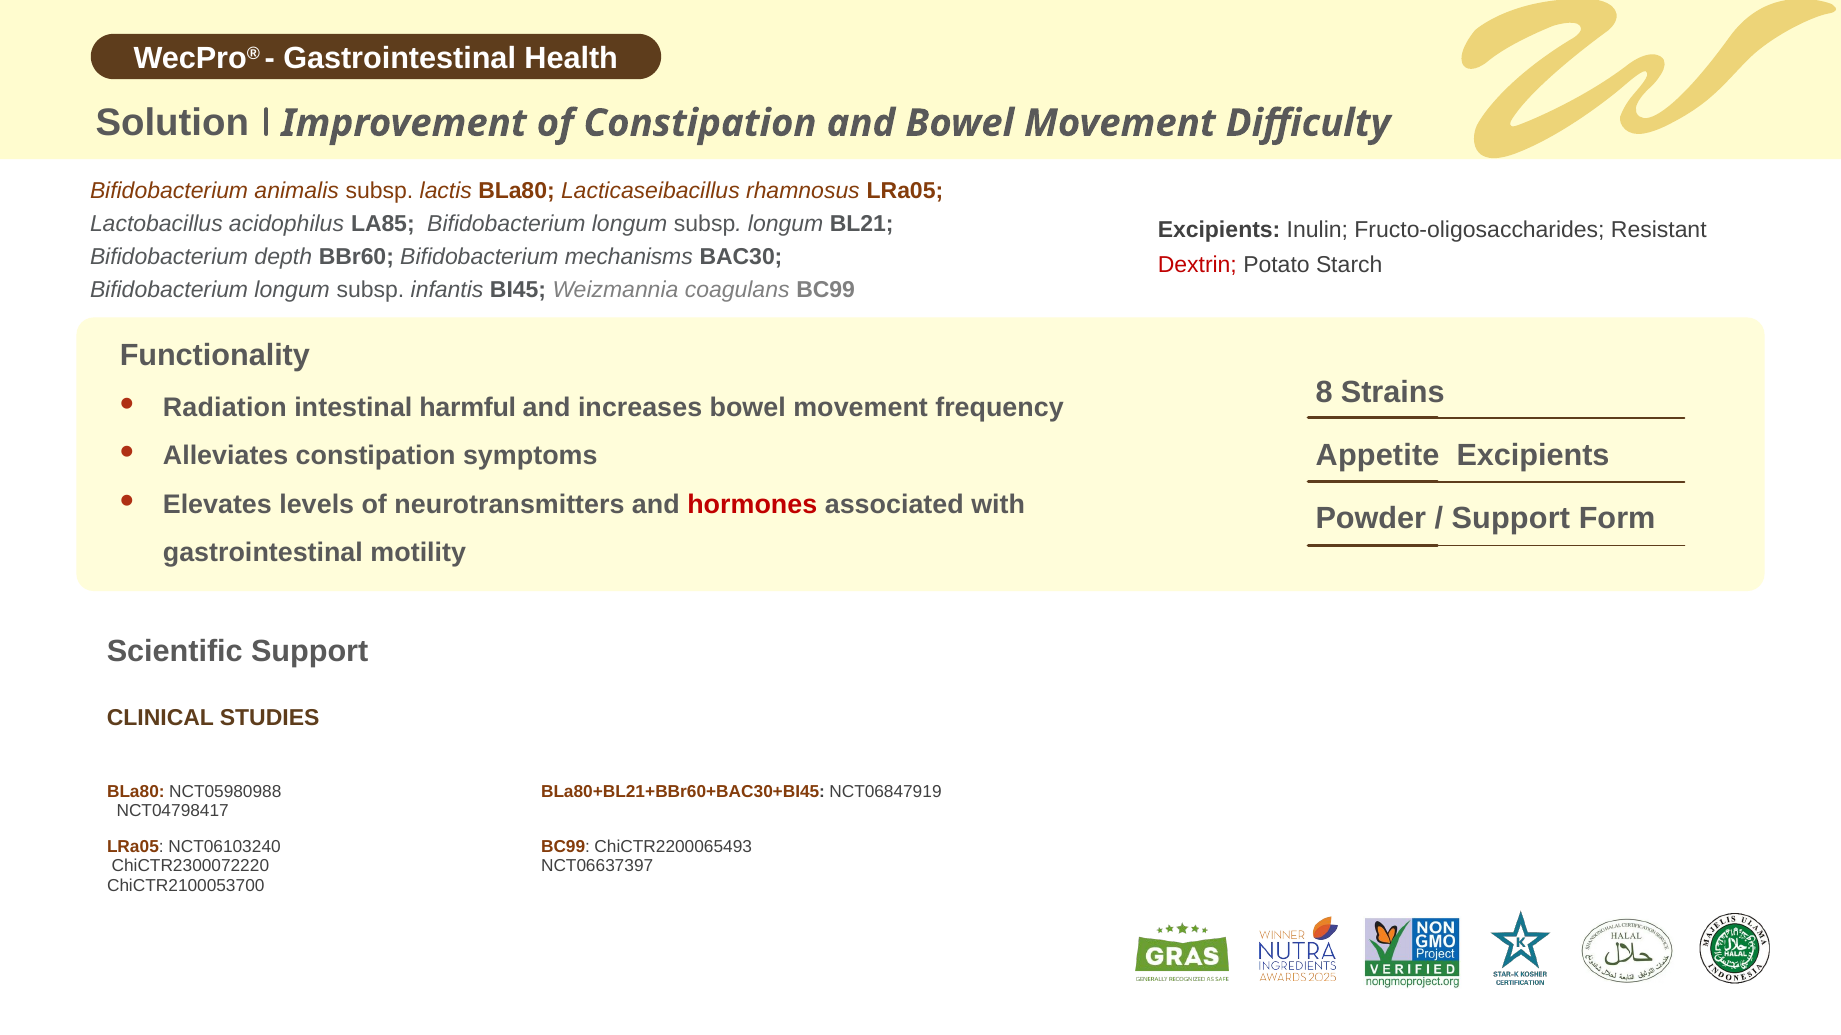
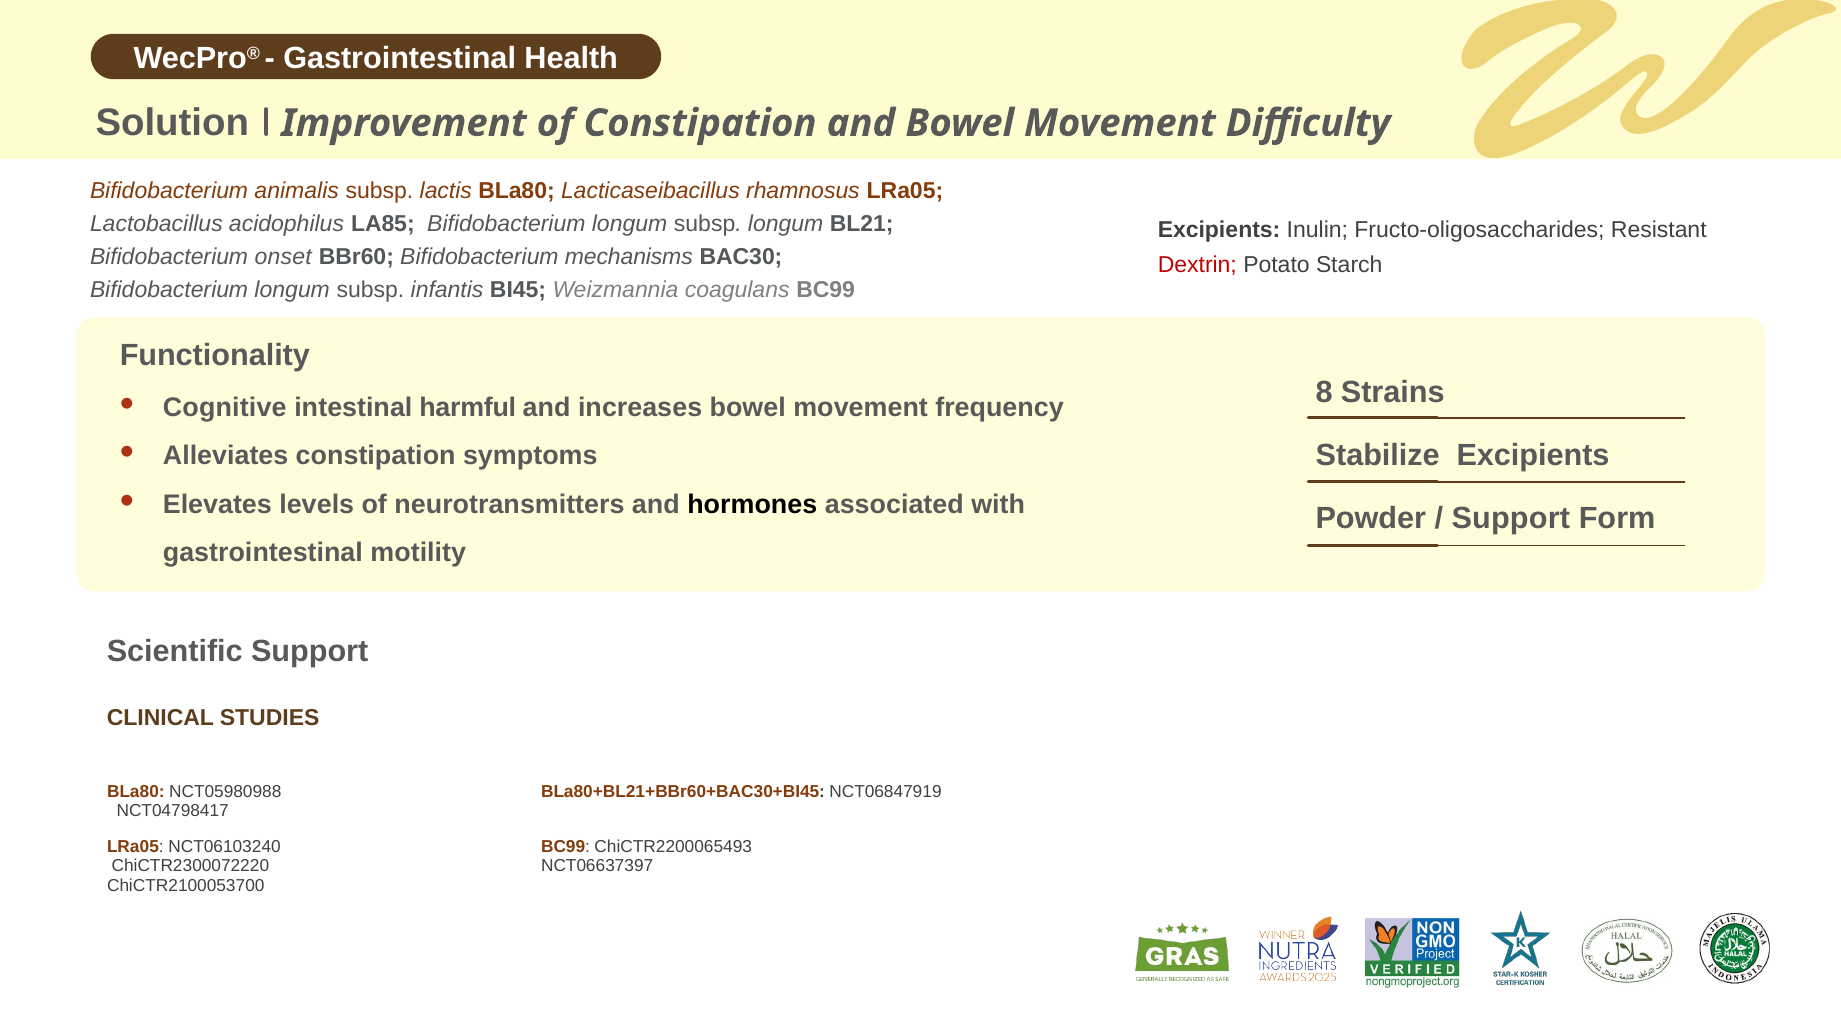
depth: depth -> onset
Radiation: Radiation -> Cognitive
Appetite: Appetite -> Stabilize
hormones colour: red -> black
